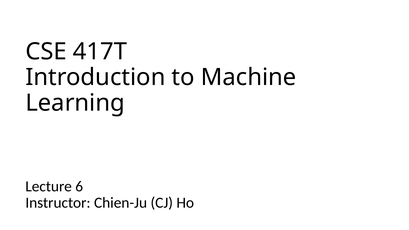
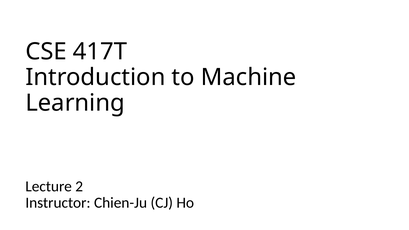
6: 6 -> 2
